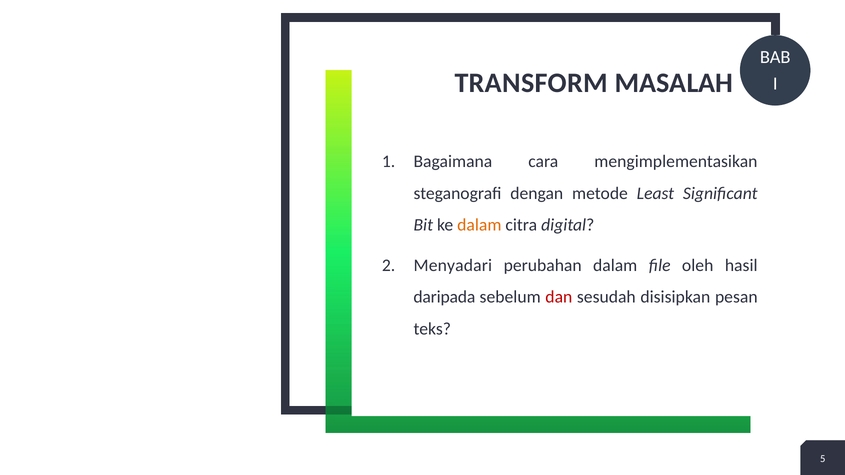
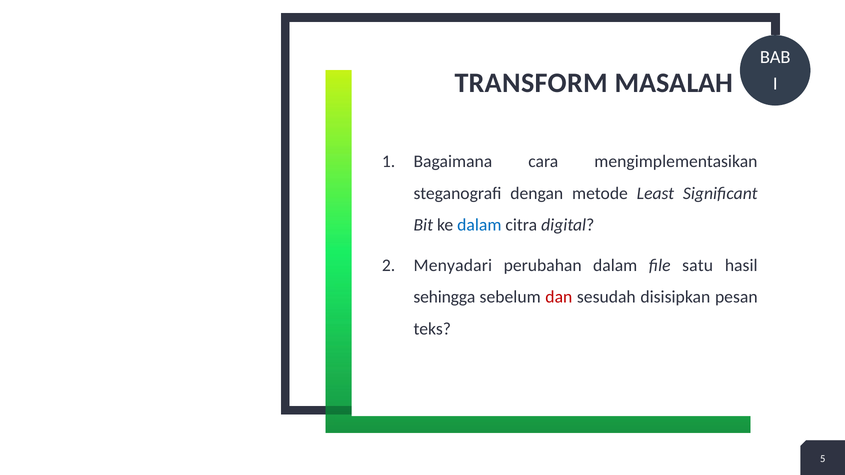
dalam at (479, 225) colour: orange -> blue
oleh: oleh -> satu
daripada: daripada -> sehingga
